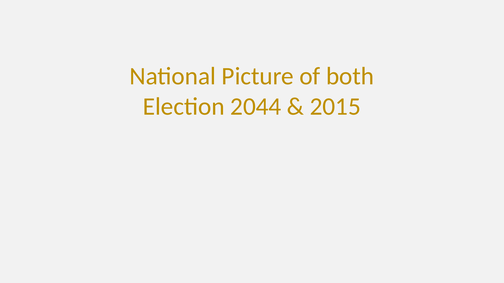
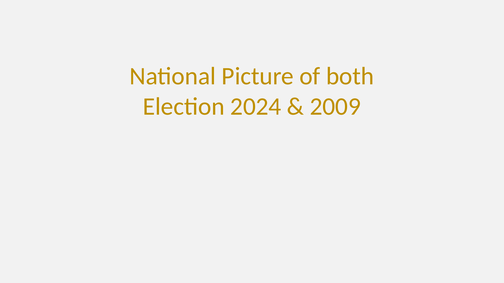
2044: 2044 -> 2024
2015: 2015 -> 2009
